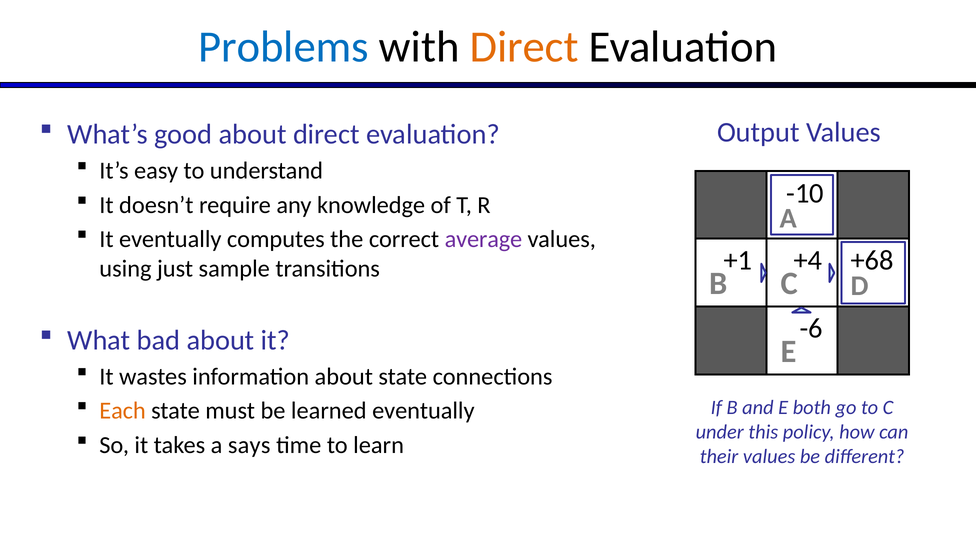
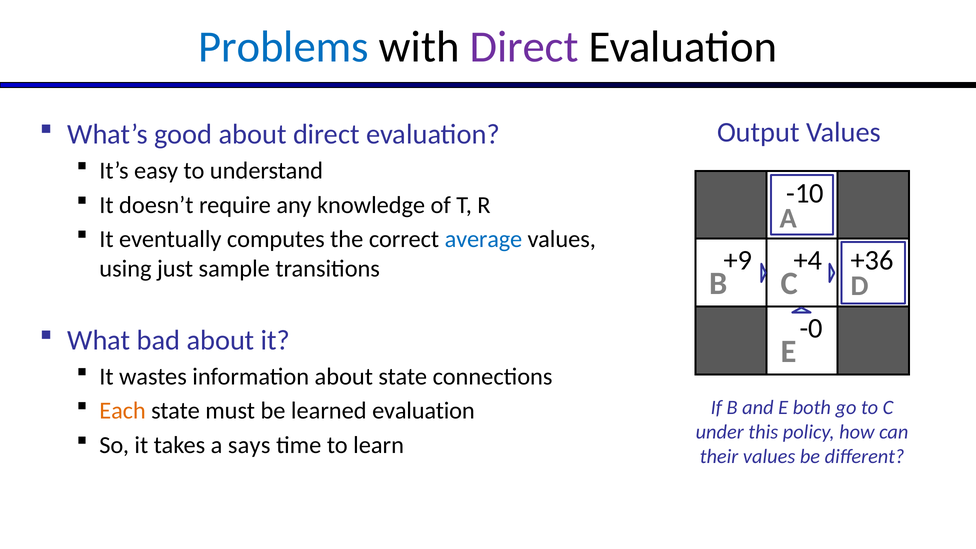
Direct at (524, 47) colour: orange -> purple
average colour: purple -> blue
+1: +1 -> +9
+68: +68 -> +36
-6: -6 -> -0
learned eventually: eventually -> evaluation
